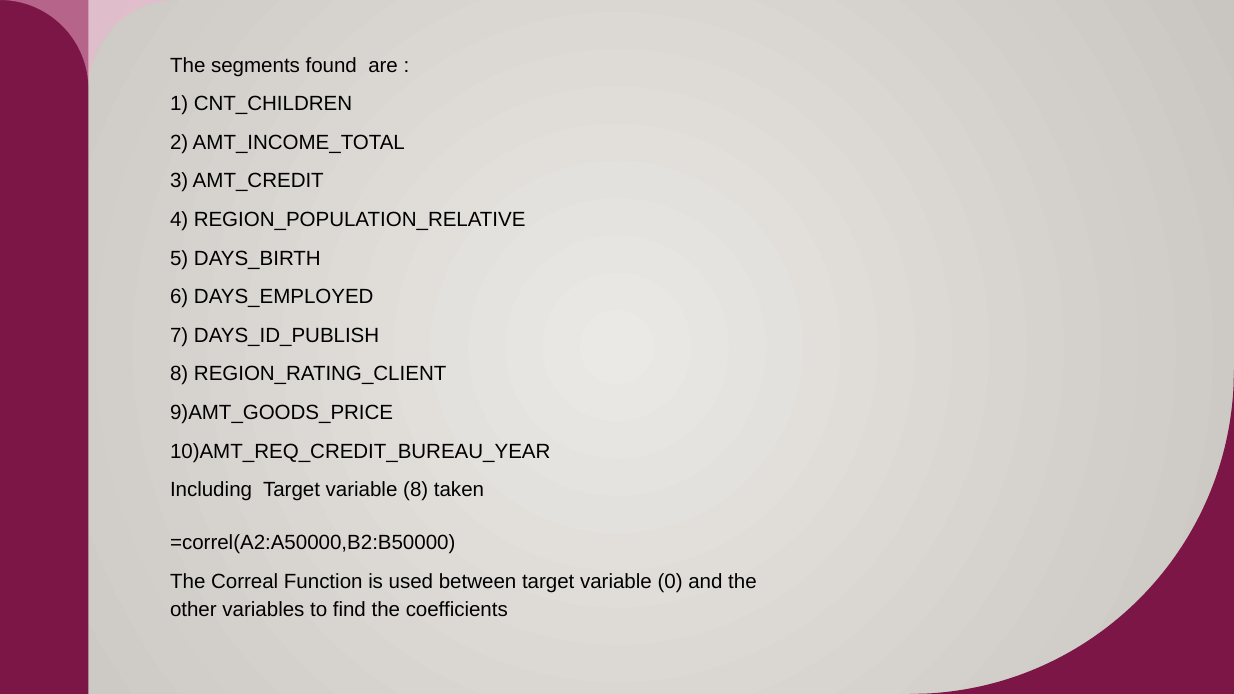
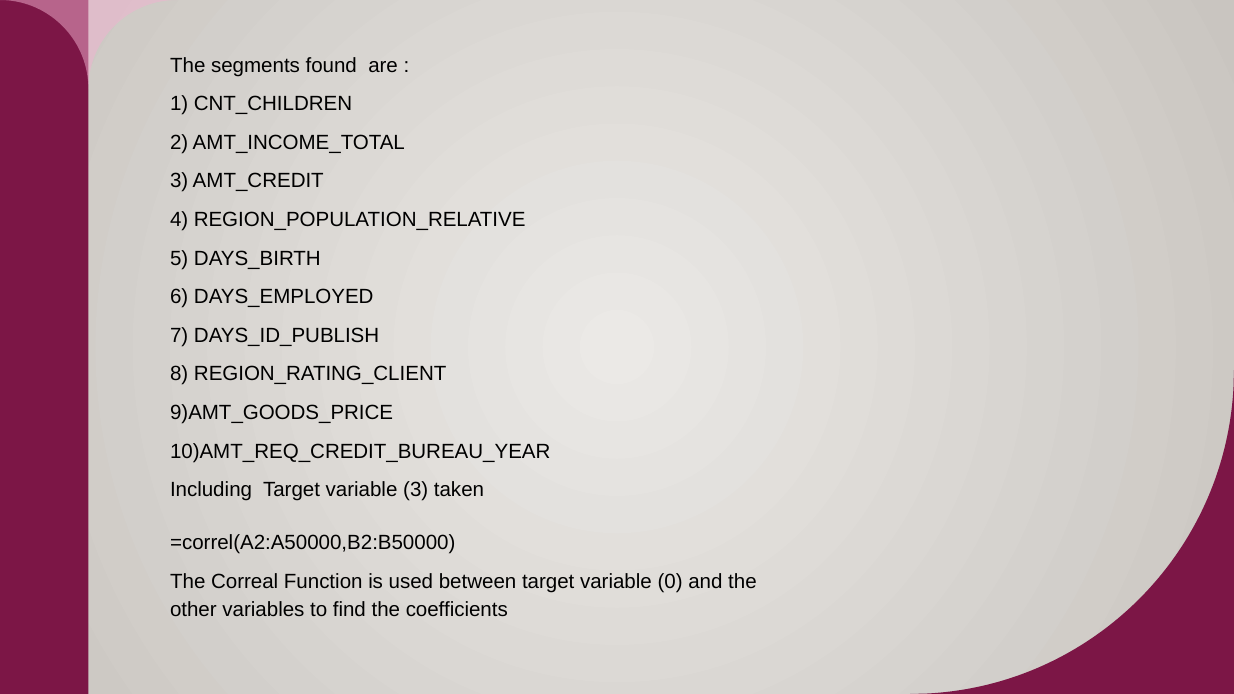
variable 8: 8 -> 3
